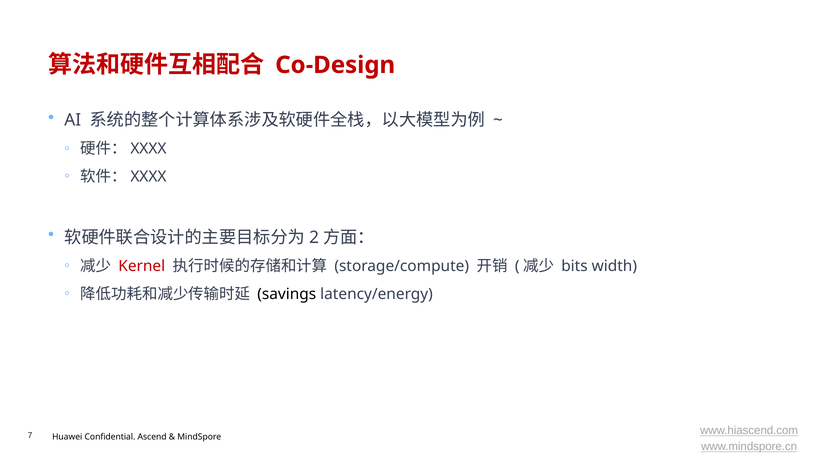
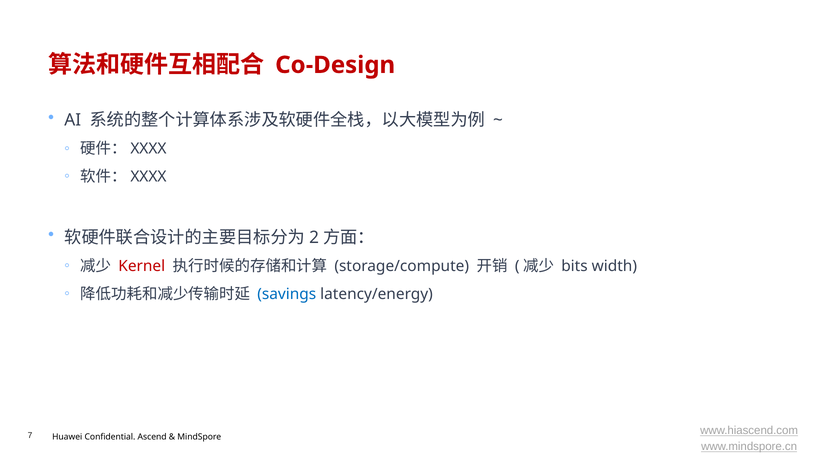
savings colour: black -> blue
